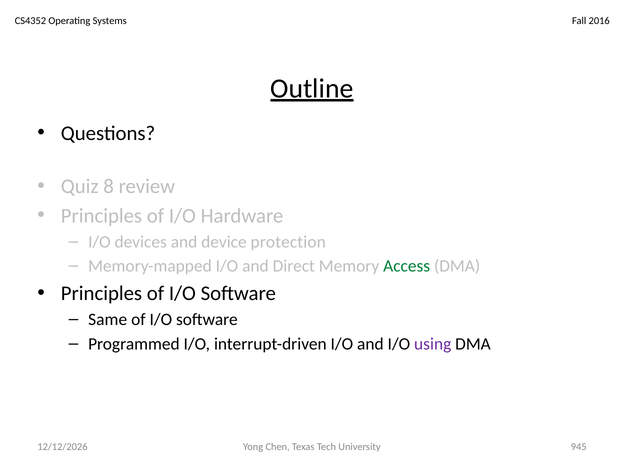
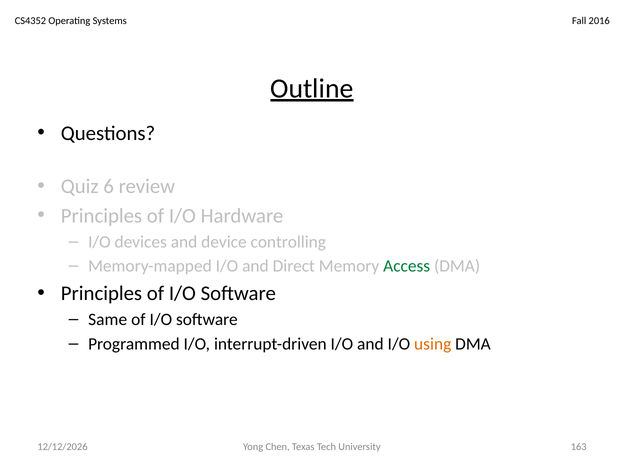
8: 8 -> 6
protection: protection -> controlling
using colour: purple -> orange
945: 945 -> 163
